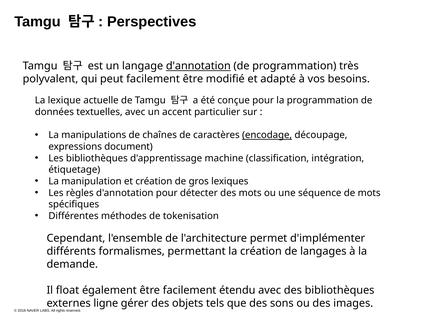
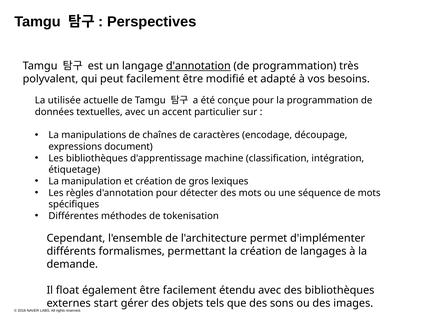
lexique: lexique -> utilisée
encodage underline: present -> none
ligne: ligne -> start
